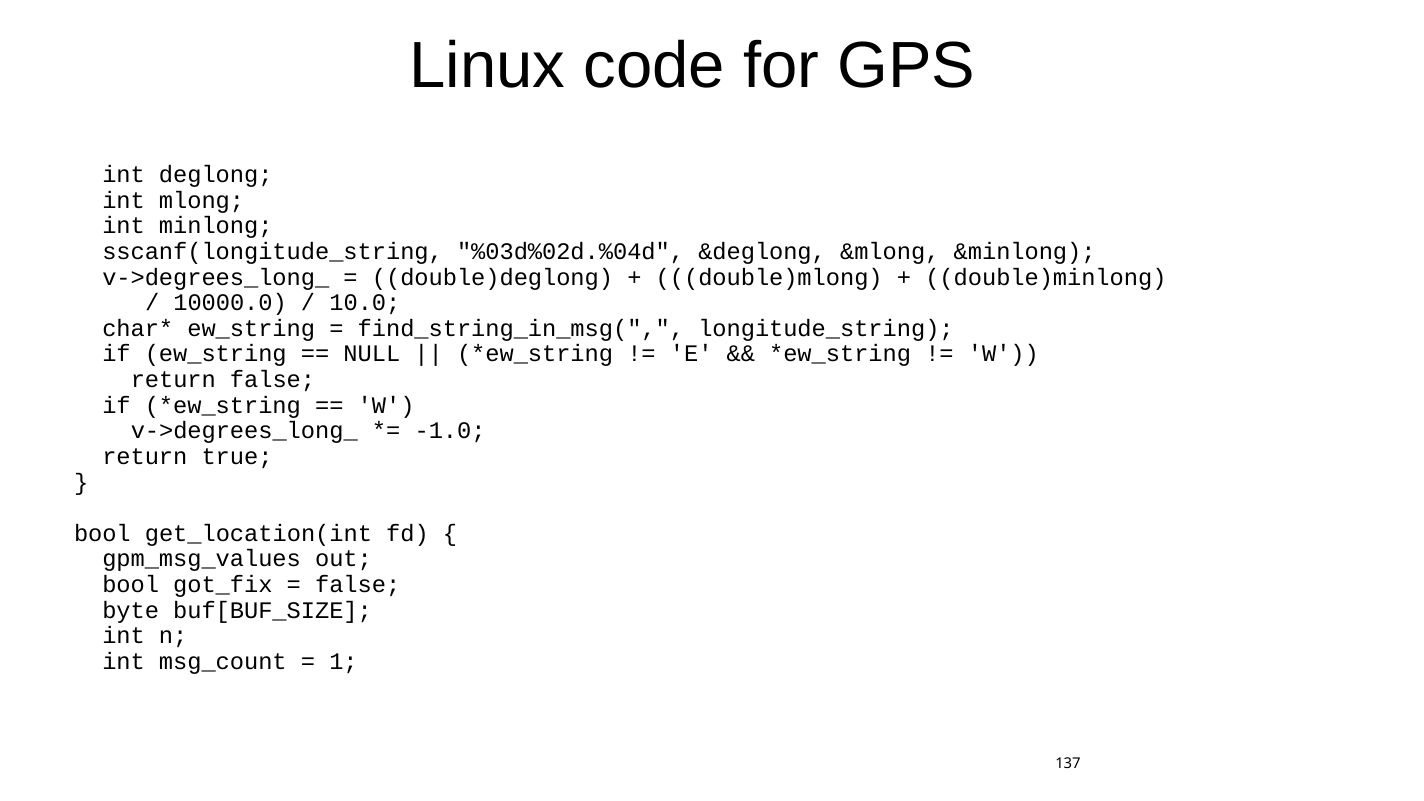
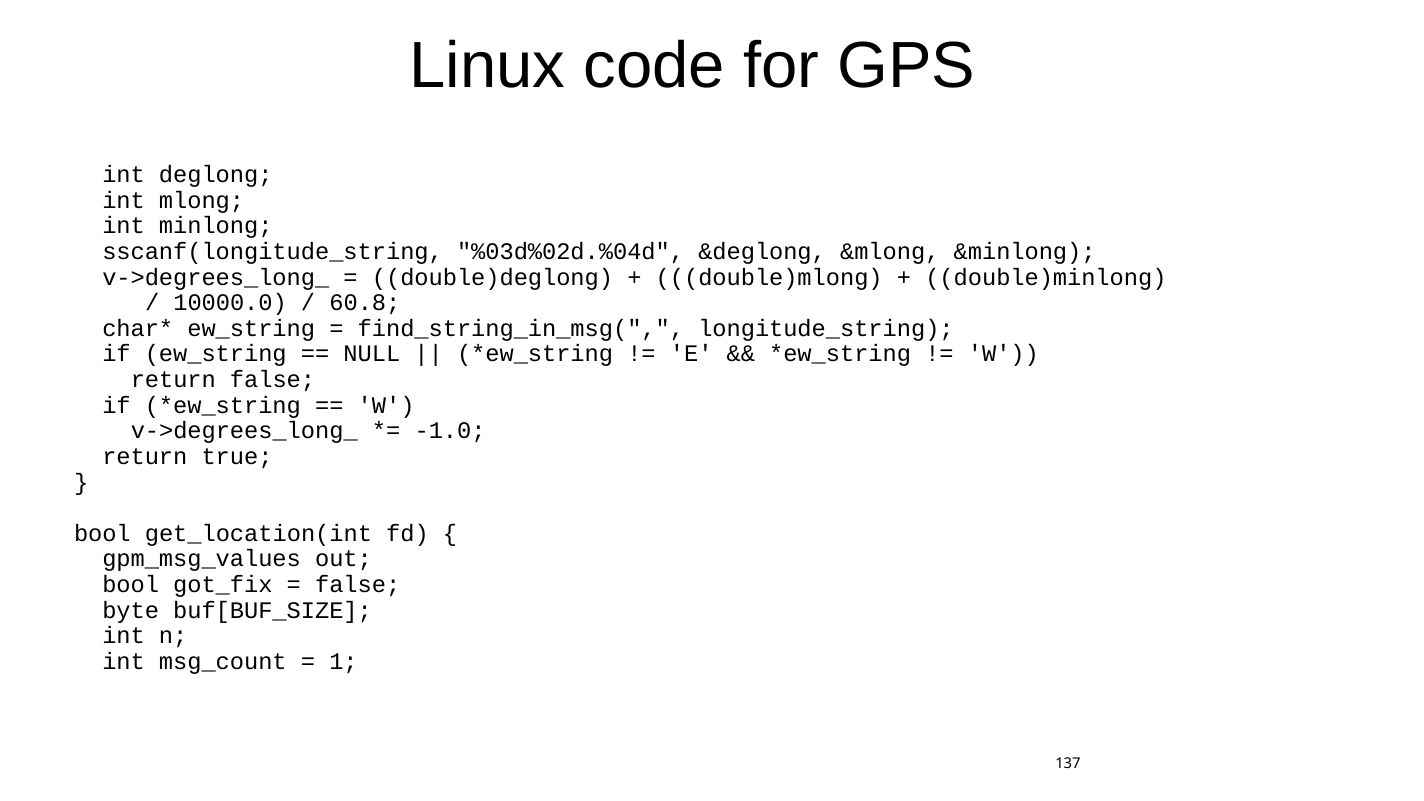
10.0: 10.0 -> 60.8
